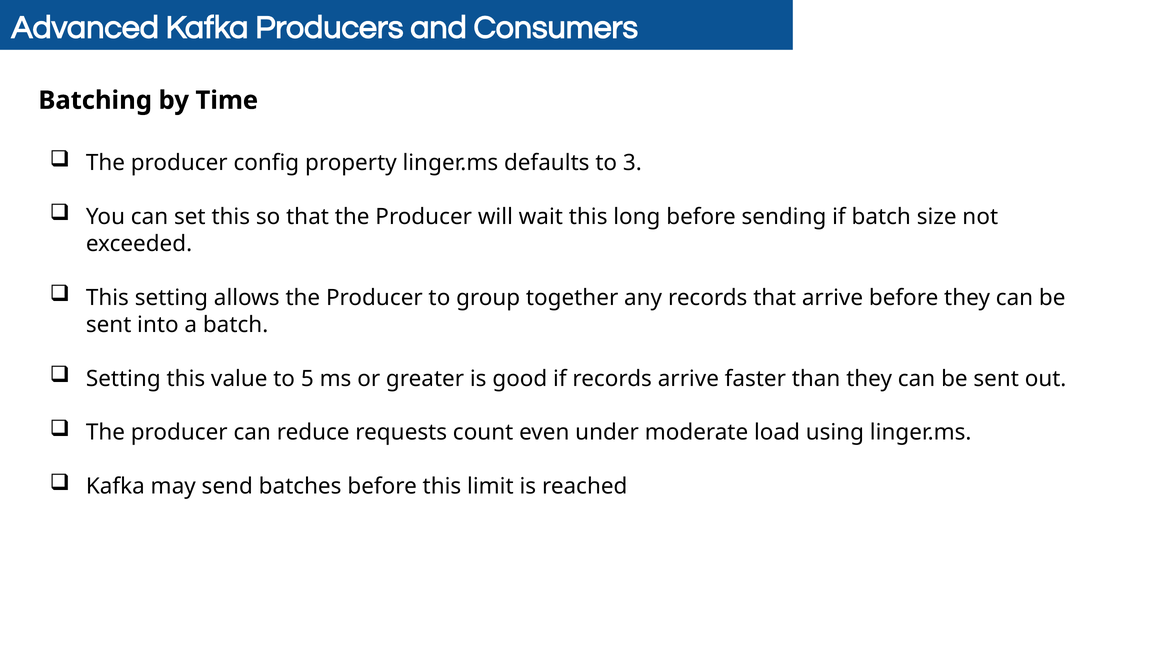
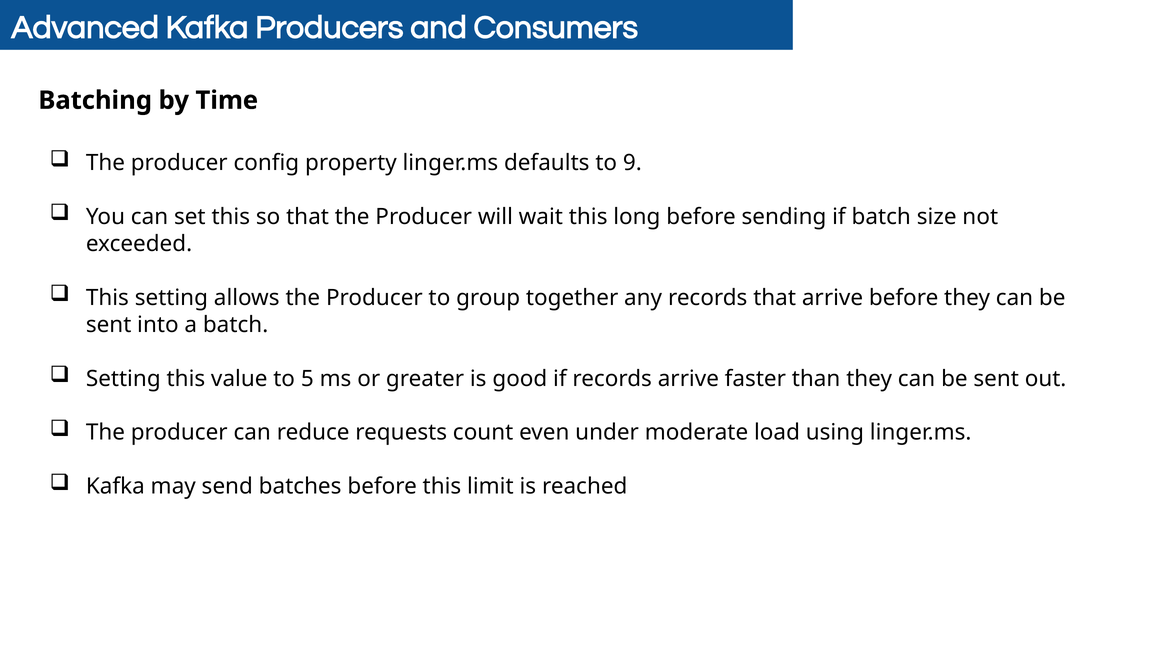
3: 3 -> 9
